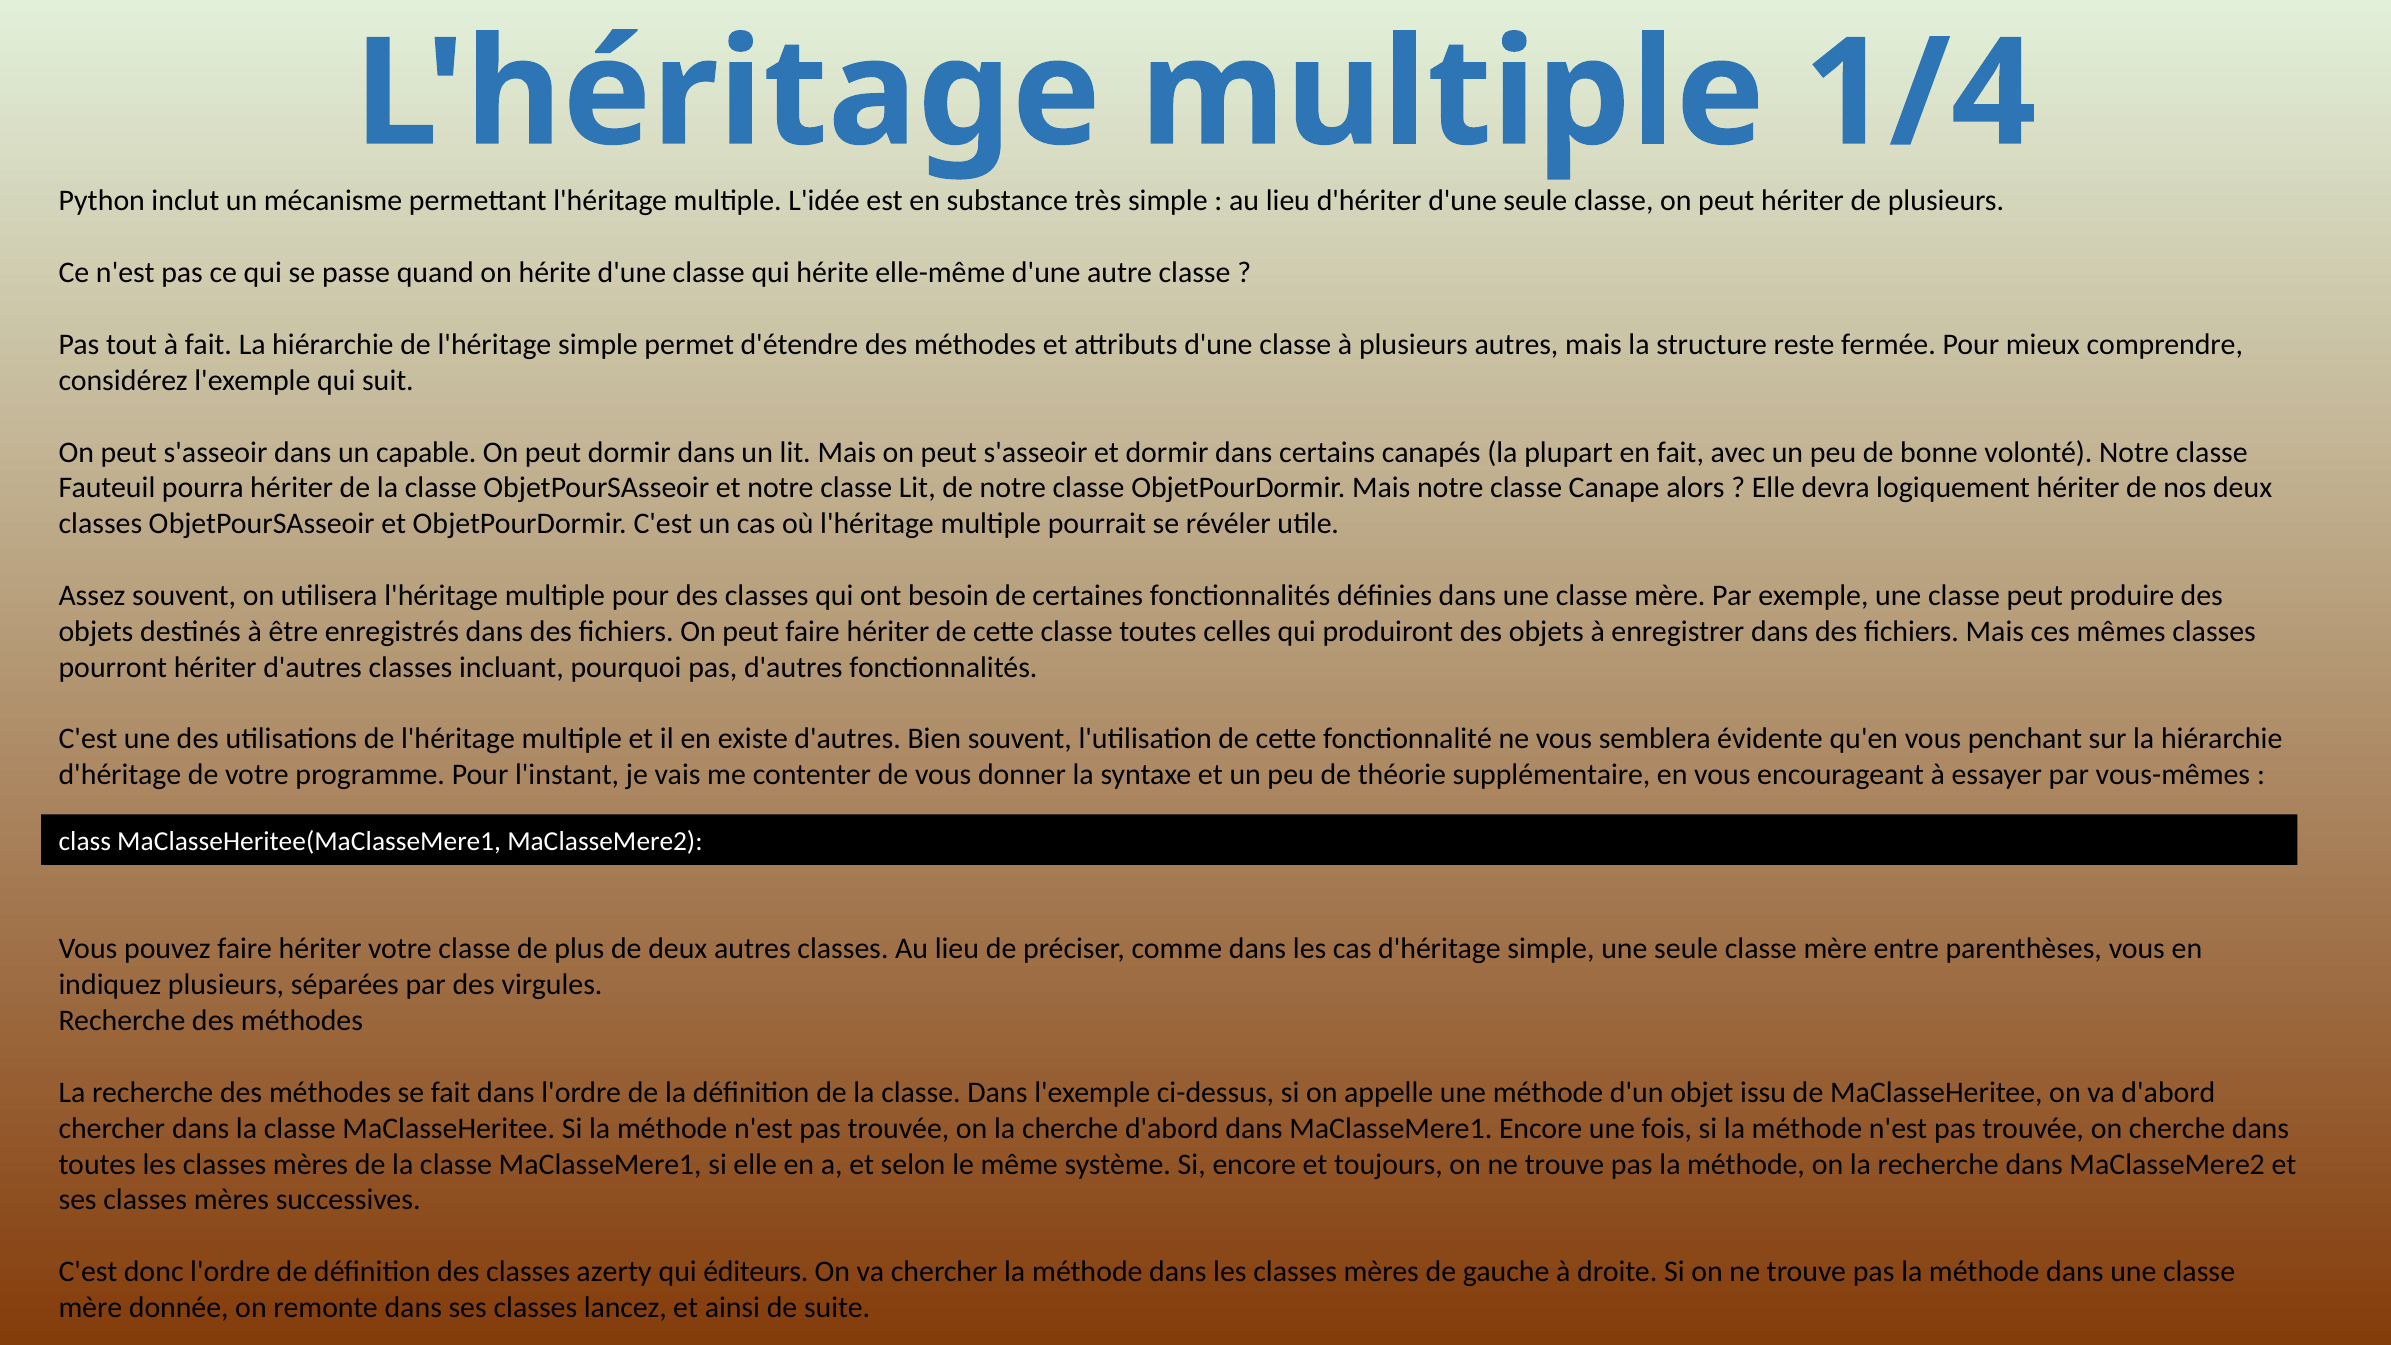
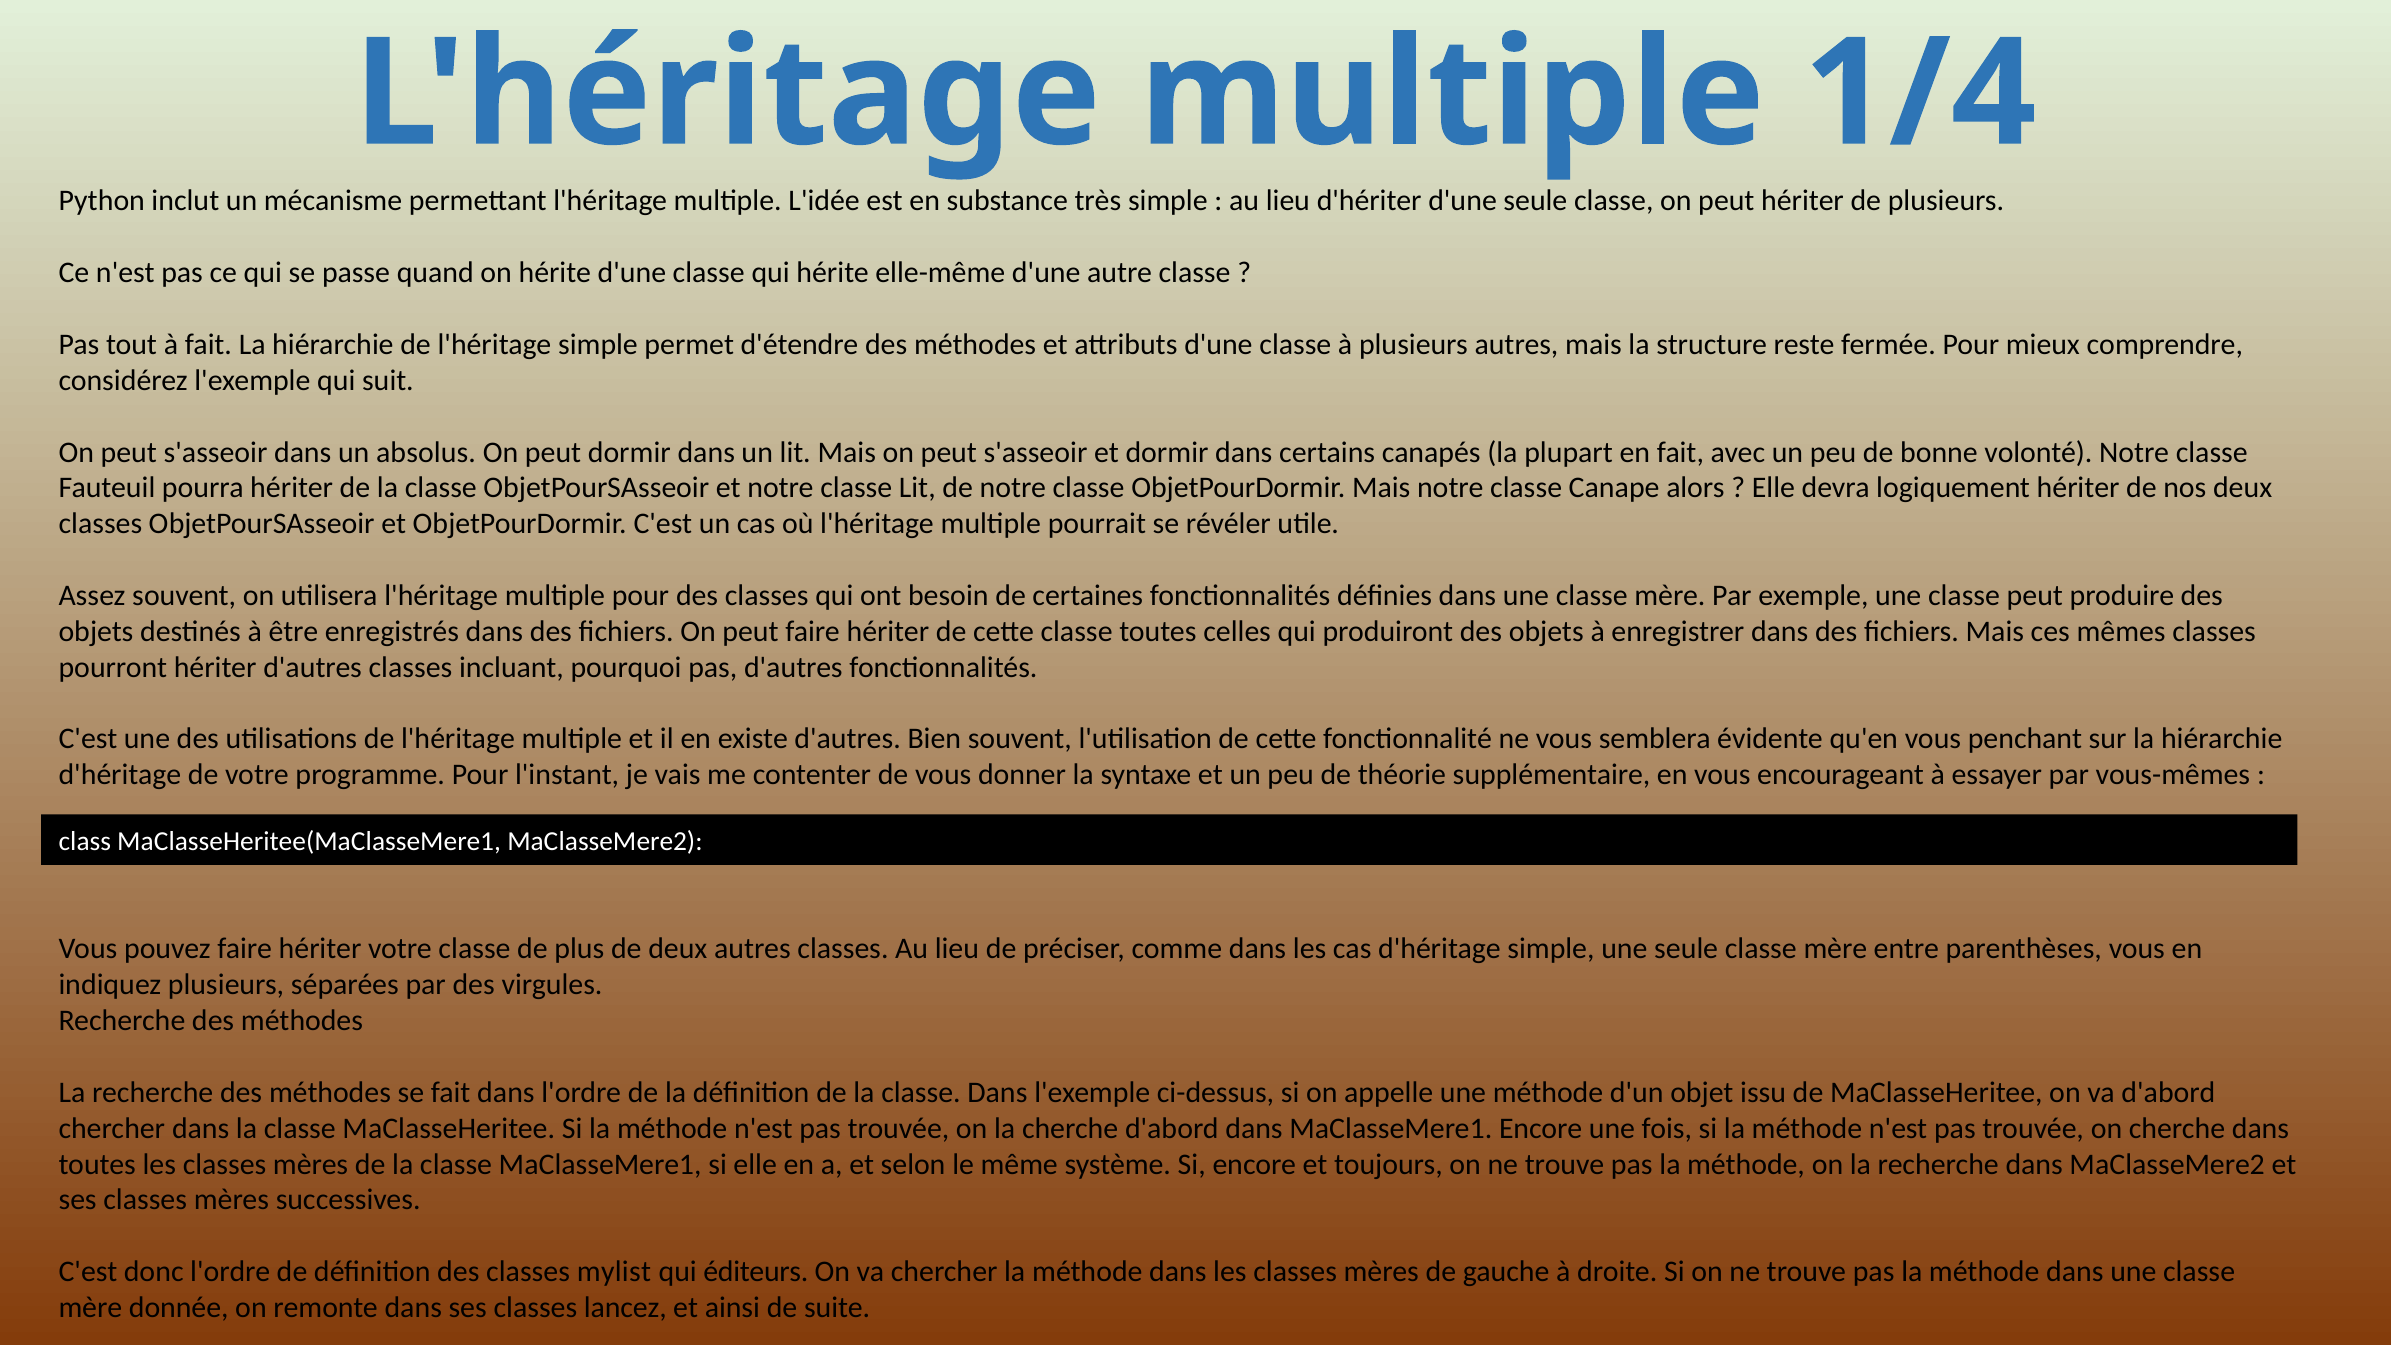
capable: capable -> absolus
azerty: azerty -> mylist
